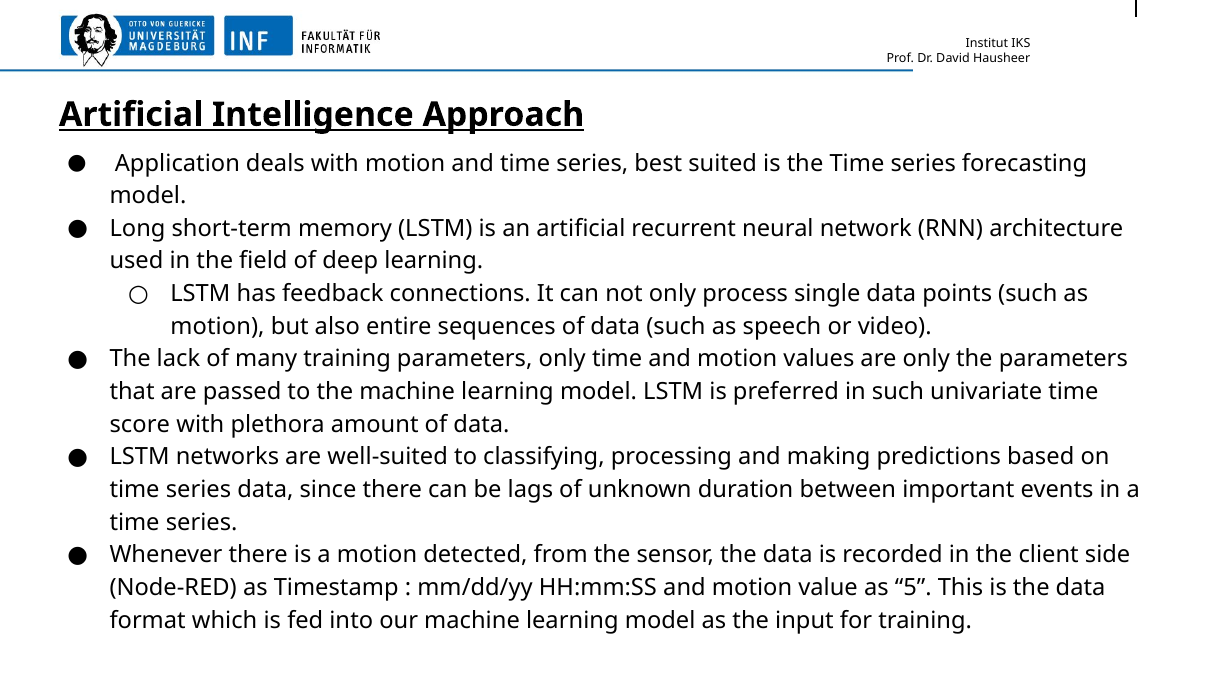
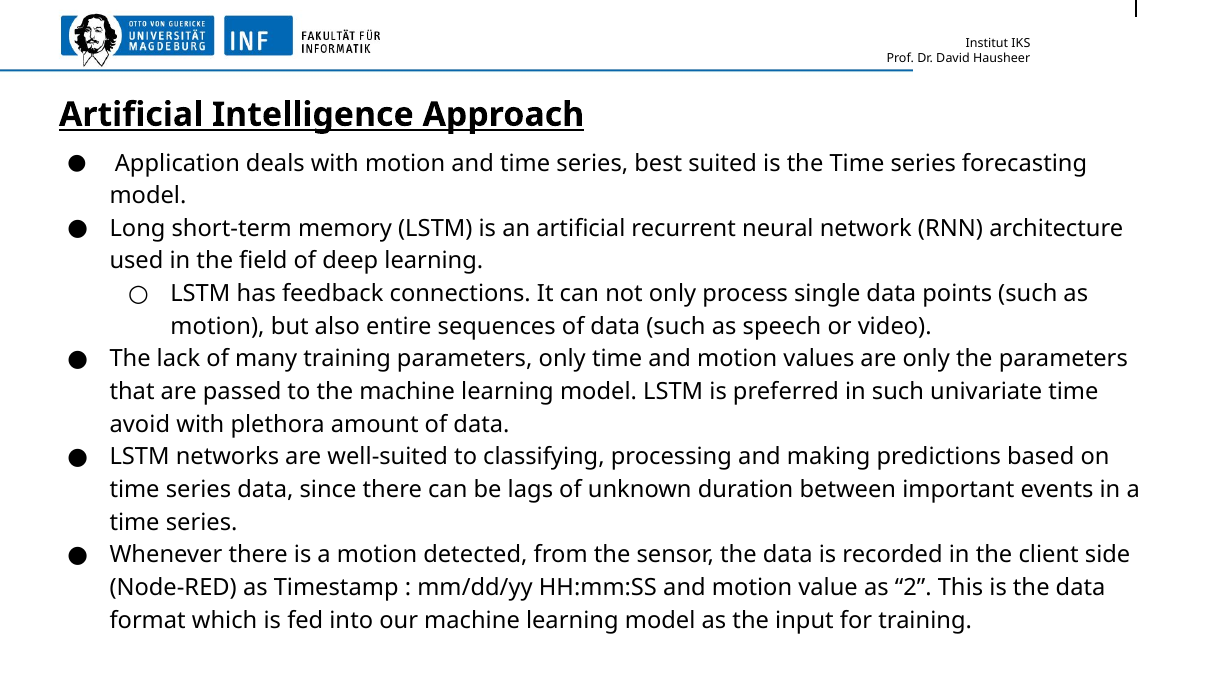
score: score -> avoid
5: 5 -> 2
